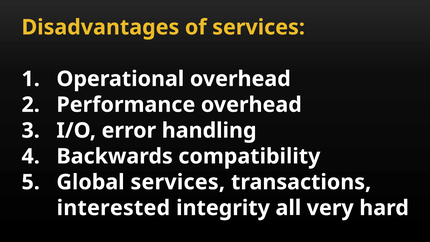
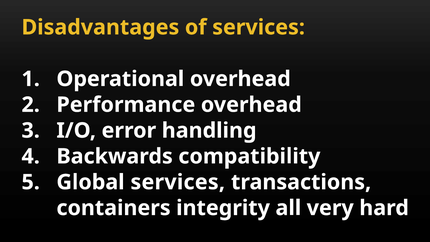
interested: interested -> containers
